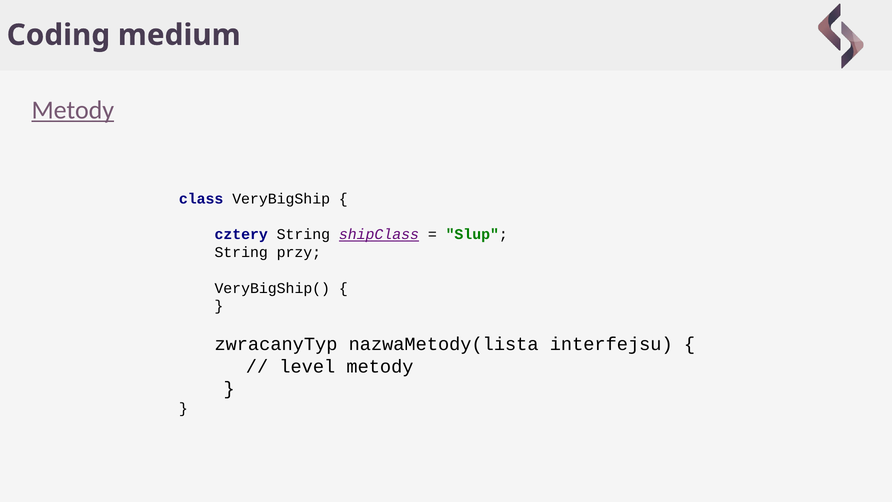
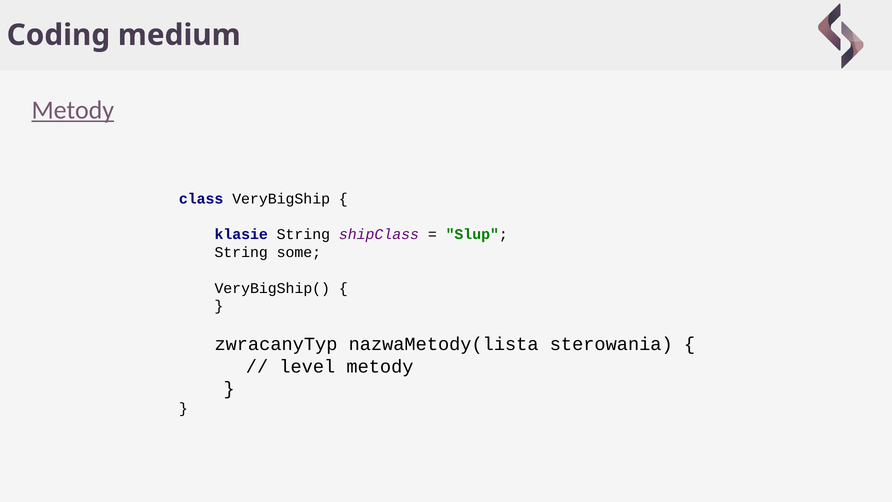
cztery: cztery -> klasie
shipClass underline: present -> none
przy: przy -> some
interfejsu: interfejsu -> sterowania
